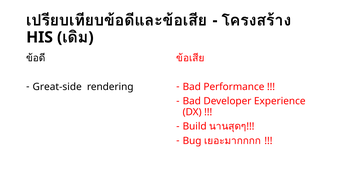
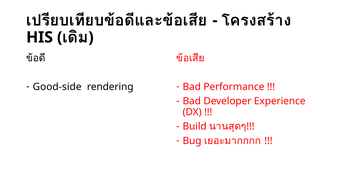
Great-side: Great-side -> Good-side
